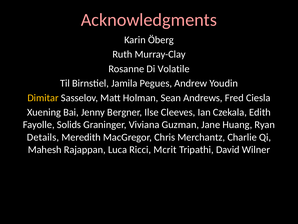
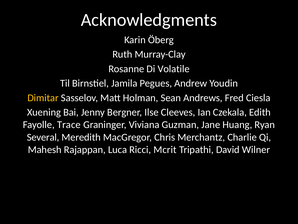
Acknowledgments colour: pink -> white
Solids: Solids -> Trace
Details: Details -> Several
